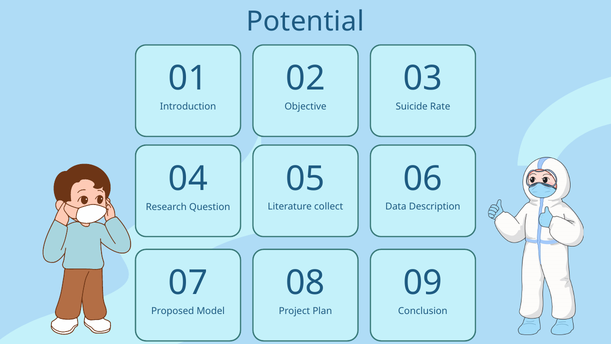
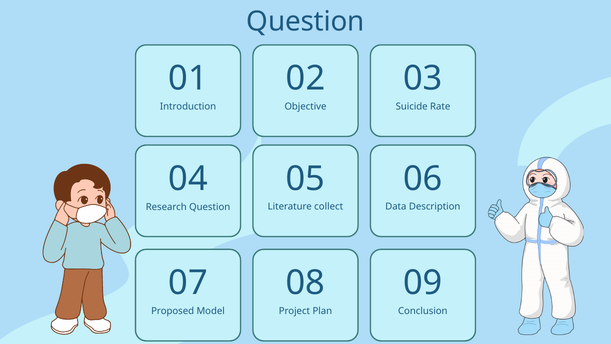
Potential at (305, 21): Potential -> Question
